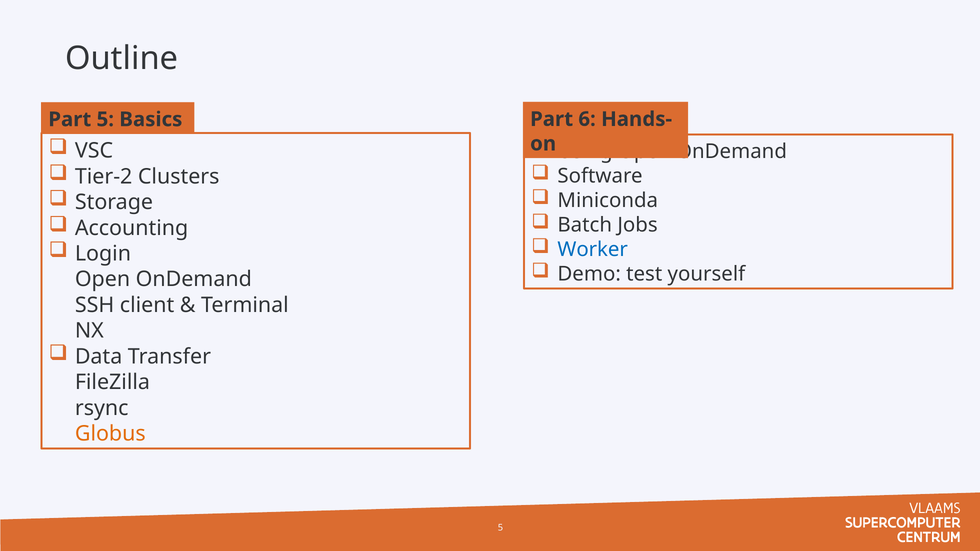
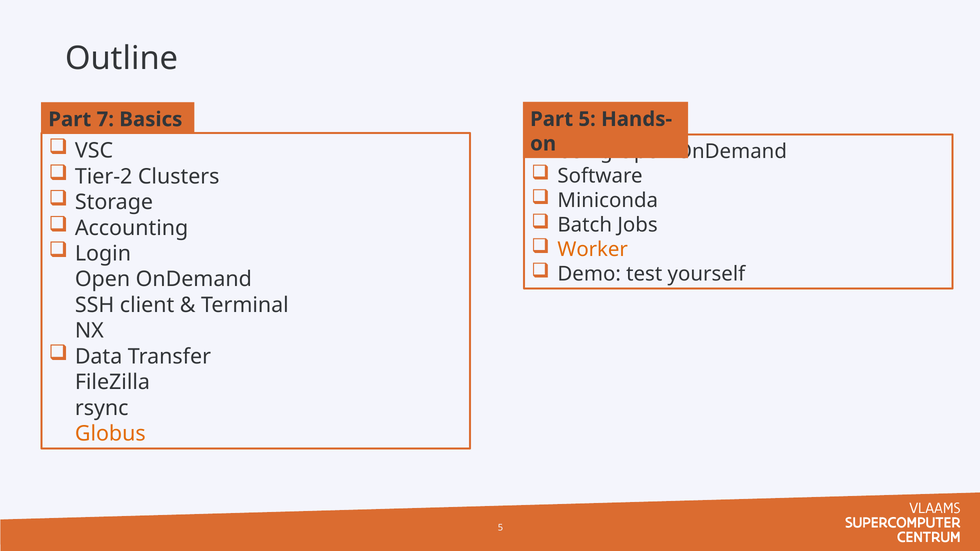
Part 6: 6 -> 5
Part 5: 5 -> 7
Worker colour: blue -> orange
